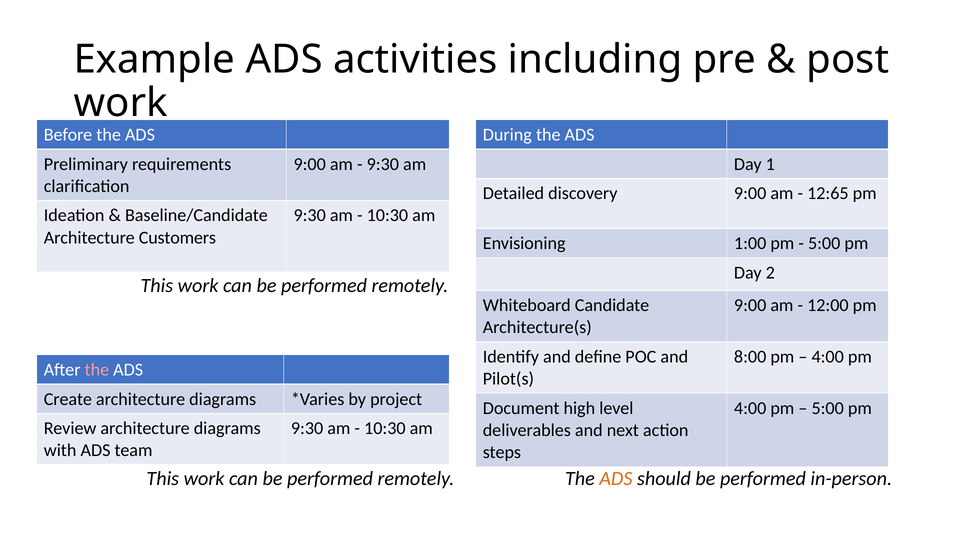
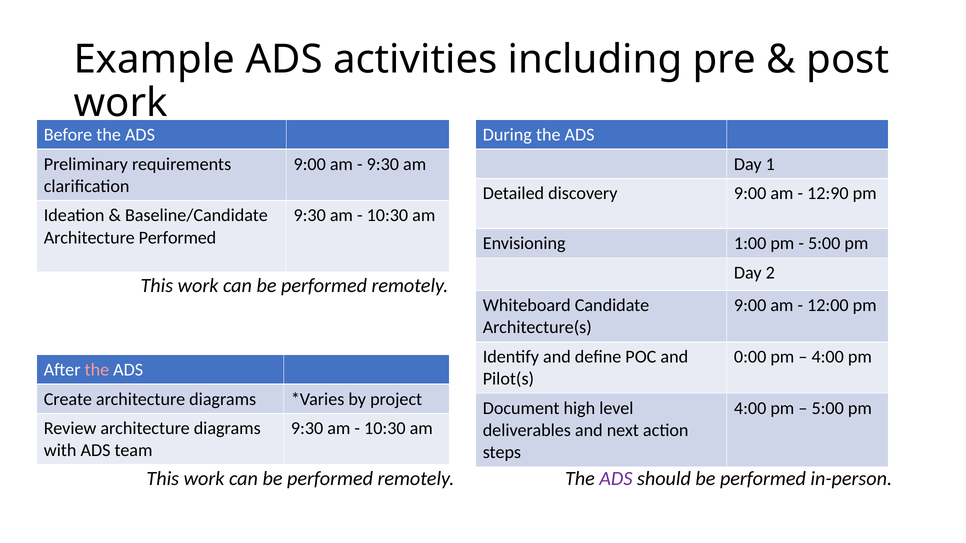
12:65: 12:65 -> 12:90
Architecture Customers: Customers -> Performed
8:00: 8:00 -> 0:00
ADS at (616, 479) colour: orange -> purple
